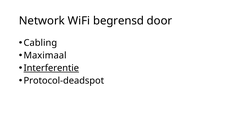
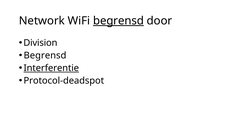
begrensd at (118, 21) underline: none -> present
Cabling: Cabling -> Division
Maximaal at (45, 56): Maximaal -> Begrensd
